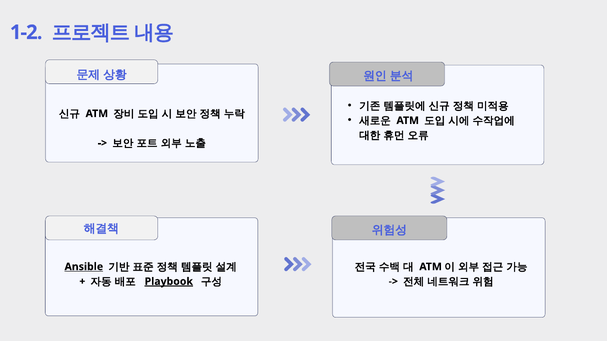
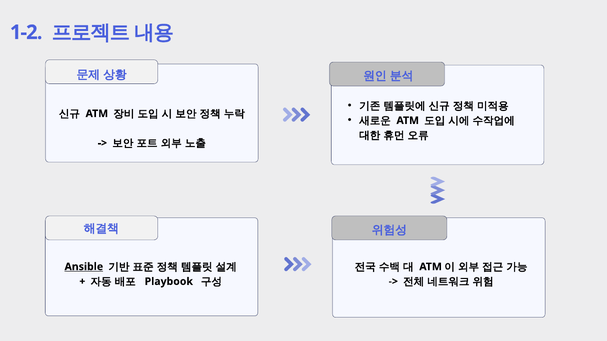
Playbook underline: present -> none
